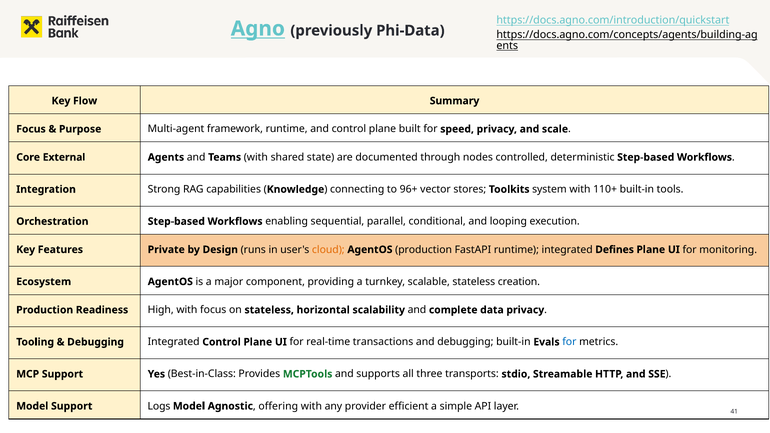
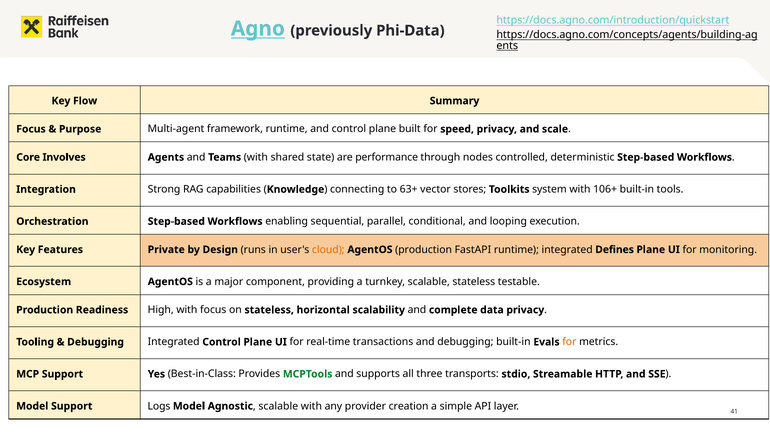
External: External -> Involves
documented: documented -> performance
96+: 96+ -> 63+
110+: 110+ -> 106+
creation: creation -> testable
for at (569, 342) colour: blue -> orange
Agnostic offering: offering -> scalable
efficient: efficient -> creation
